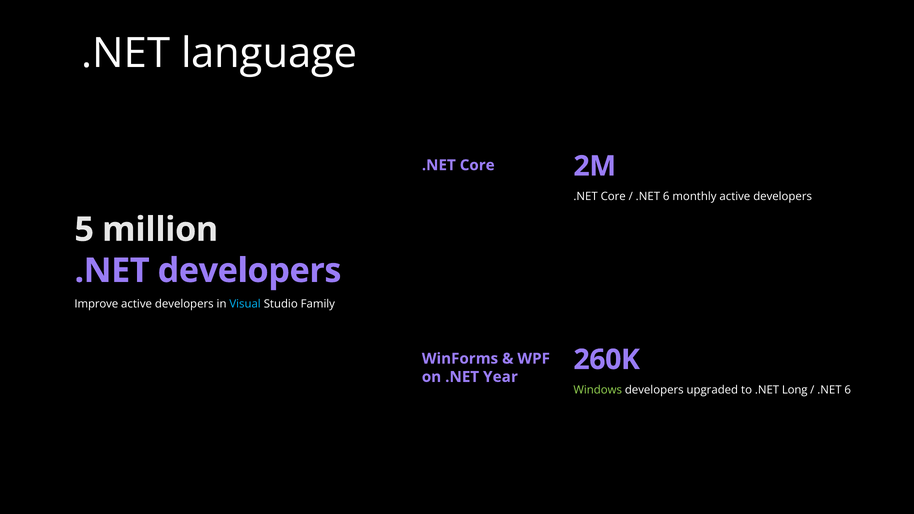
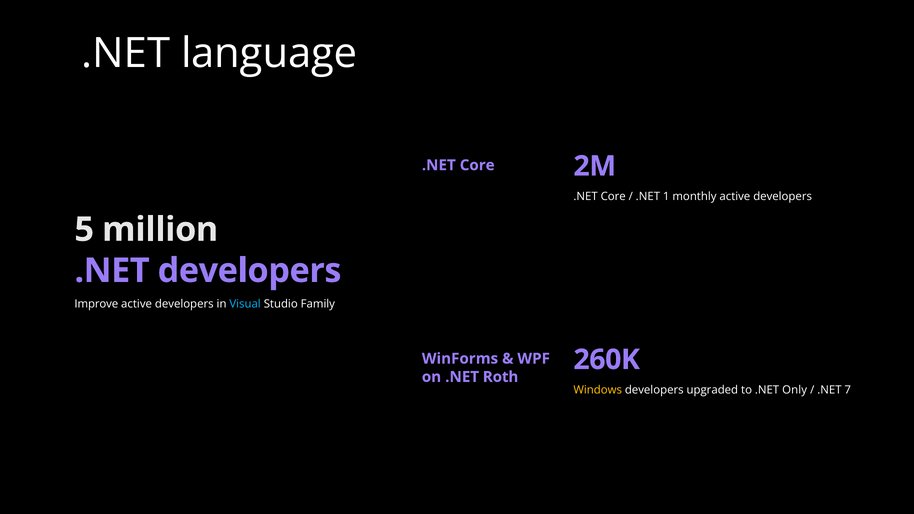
6 at (666, 197): 6 -> 1
Year: Year -> Roth
Windows colour: light green -> yellow
Long: Long -> Only
6 at (848, 390): 6 -> 7
